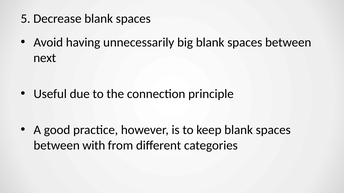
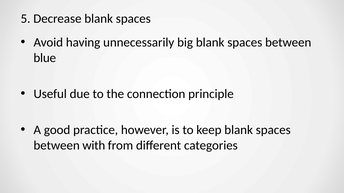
next: next -> blue
